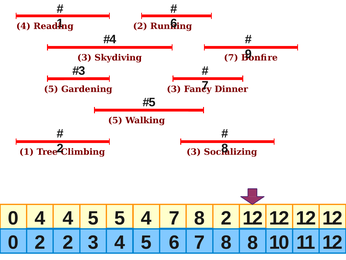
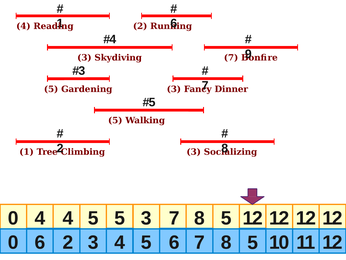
5 4: 4 -> 3
2 at (226, 218): 2 -> 5
0 2: 2 -> 6
6 7 8 8: 8 -> 5
